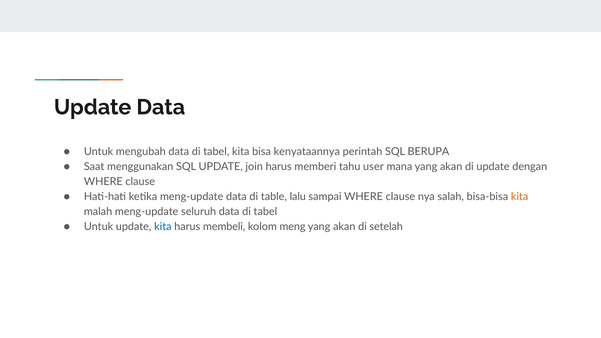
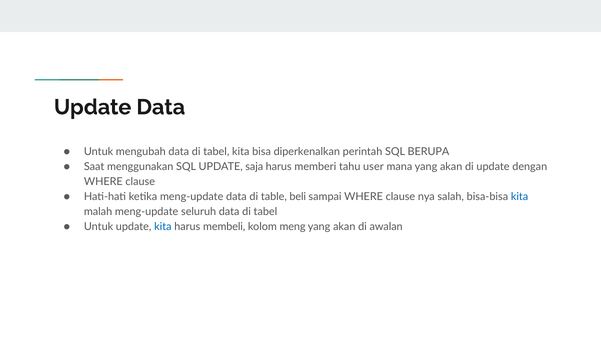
kenyataannya: kenyataannya -> diperkenalkan
join: join -> saja
lalu: lalu -> beli
kita at (520, 197) colour: orange -> blue
setelah: setelah -> awalan
